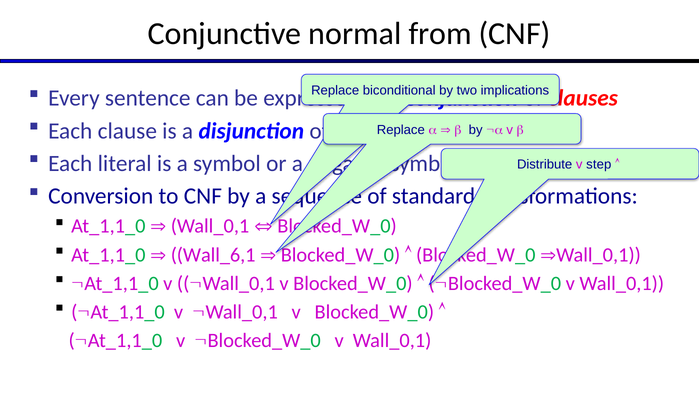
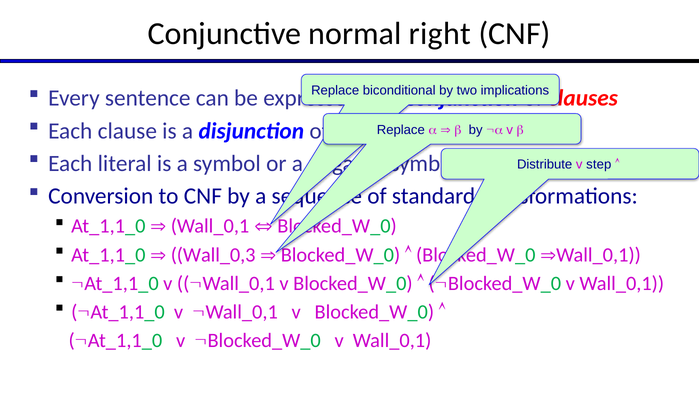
from: from -> right
Wall_6,1: Wall_6,1 -> Wall_0,3
